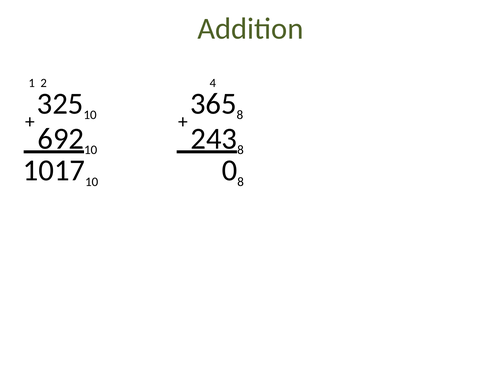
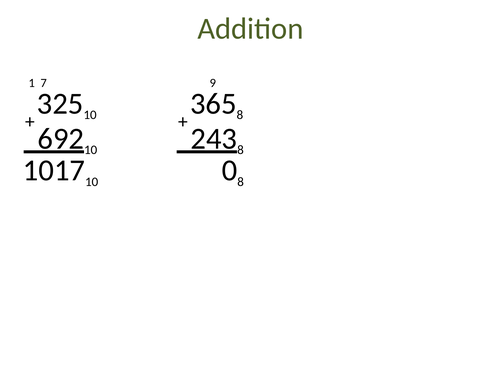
2: 2 -> 7
4: 4 -> 9
